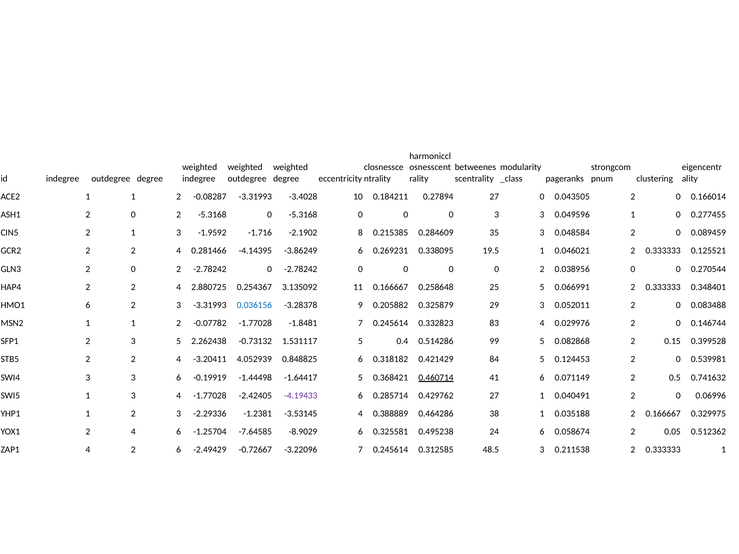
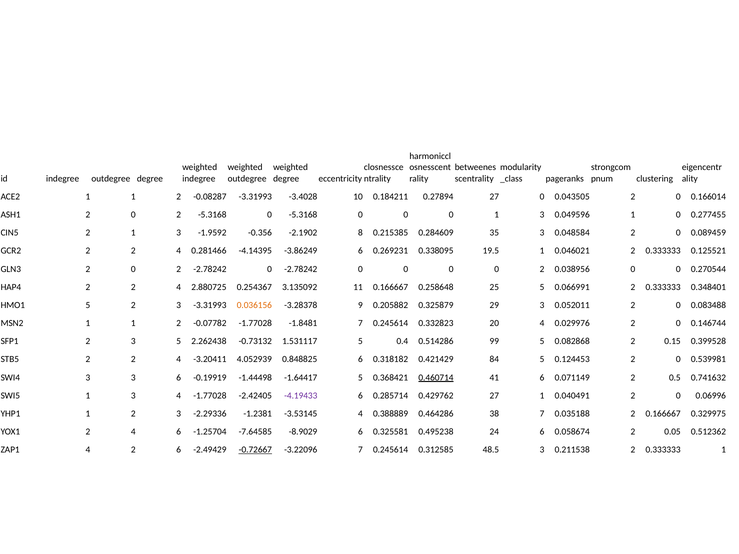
0 3: 3 -> 1
-1.716: -1.716 -> -0.356
HMO1 6: 6 -> 5
0.036156 colour: blue -> orange
83: 83 -> 20
38 1: 1 -> 7
-0.72667 underline: none -> present
